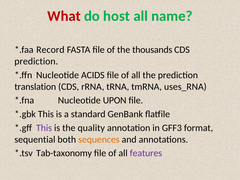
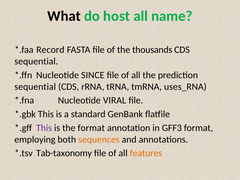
What colour: red -> black
prediction at (36, 61): prediction -> sequential
ACIDS: ACIDS -> SINCE
translation at (35, 87): translation -> sequential
UPON: UPON -> VIRAL
the quality: quality -> format
sequential: sequential -> employing
features colour: purple -> orange
